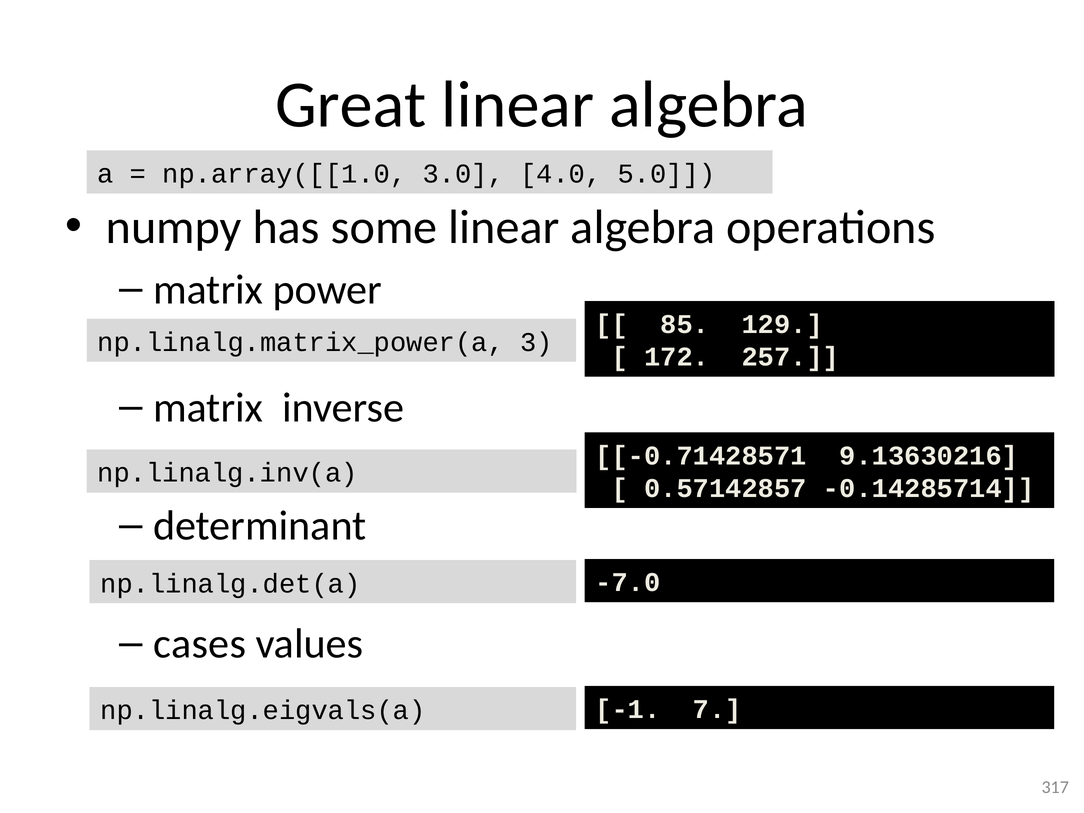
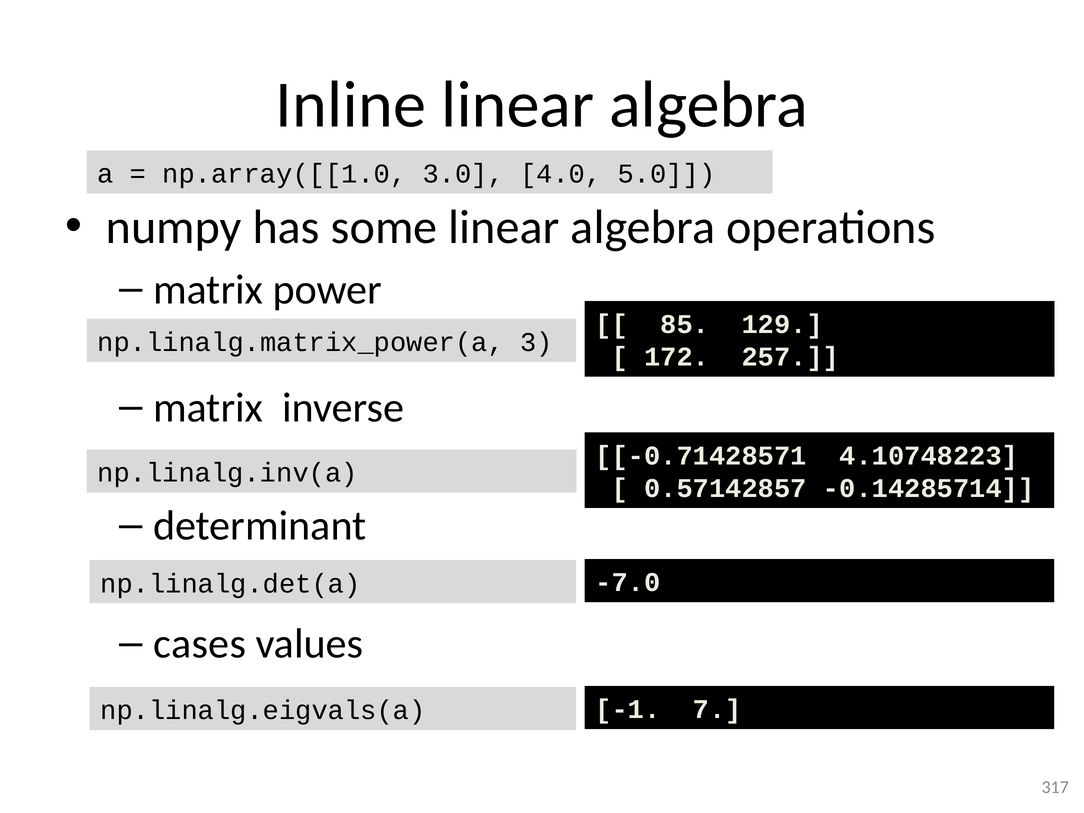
Great: Great -> Inline
9.13630216: 9.13630216 -> 4.10748223
